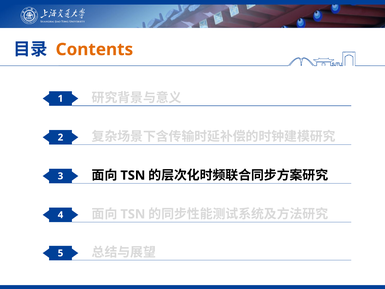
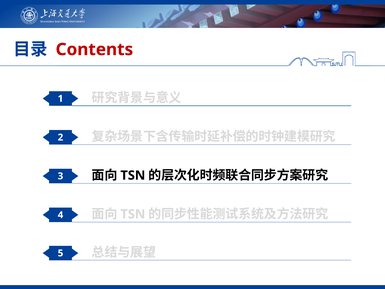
Contents colour: orange -> red
